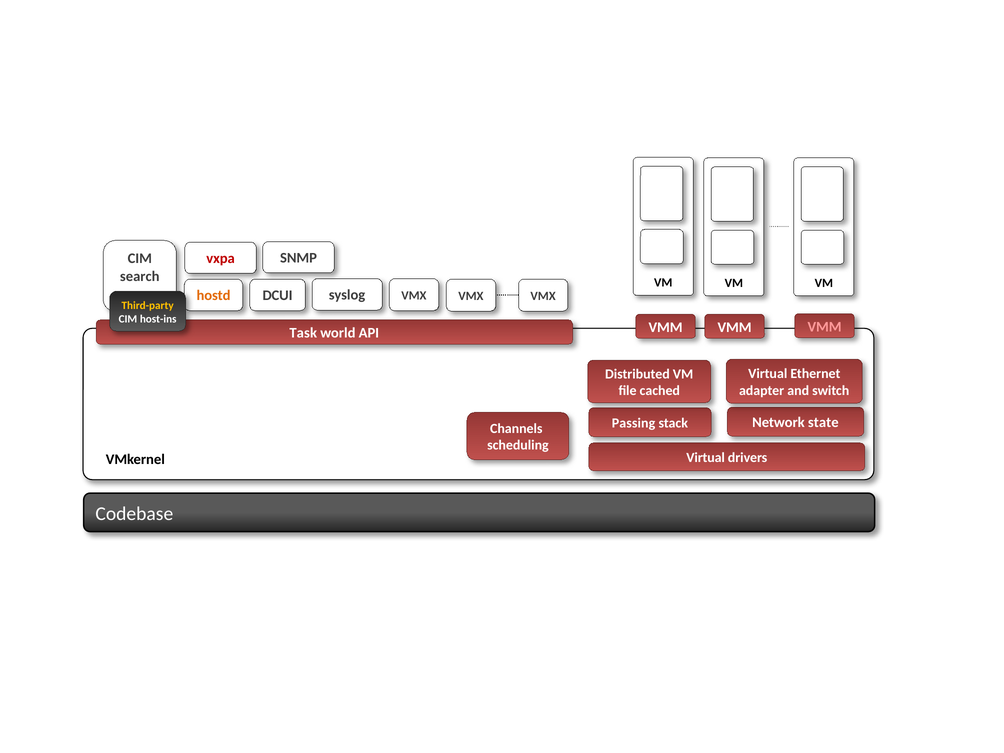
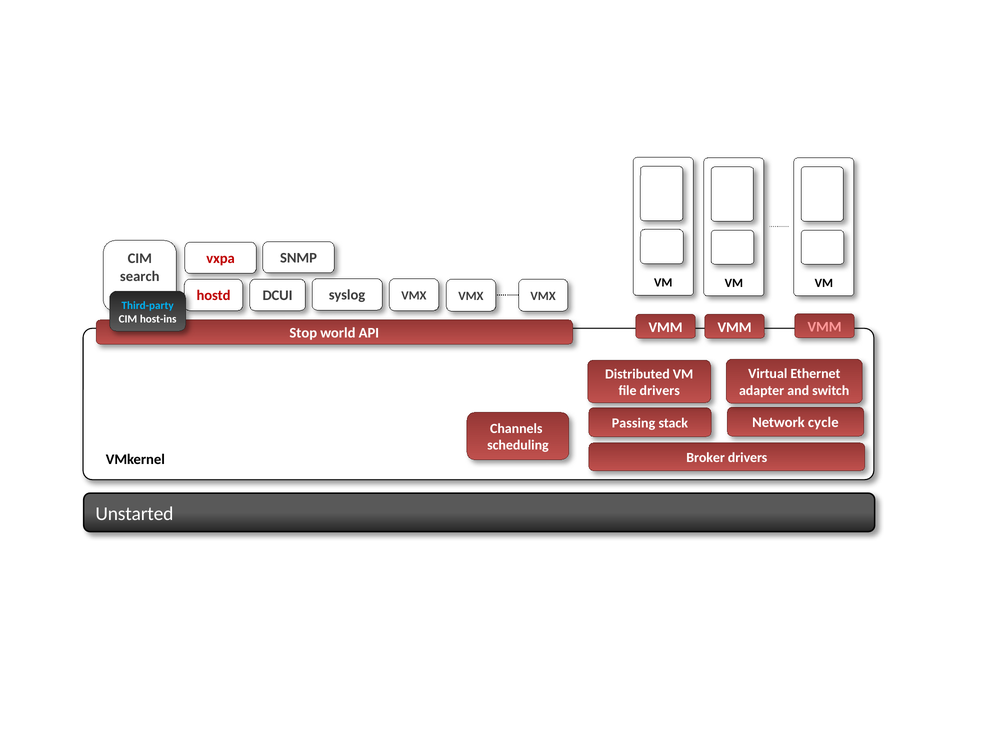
hostd colour: orange -> red
Third-party colour: yellow -> light blue
Task: Task -> Stop
file cached: cached -> drivers
state: state -> cycle
Virtual at (706, 458): Virtual -> Broker
Codebase: Codebase -> Unstarted
